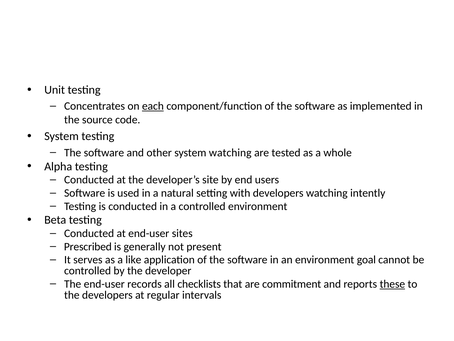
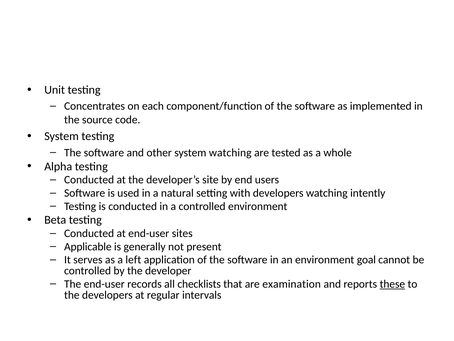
each underline: present -> none
Prescribed: Prescribed -> Applicable
like: like -> left
commitment: commitment -> examination
